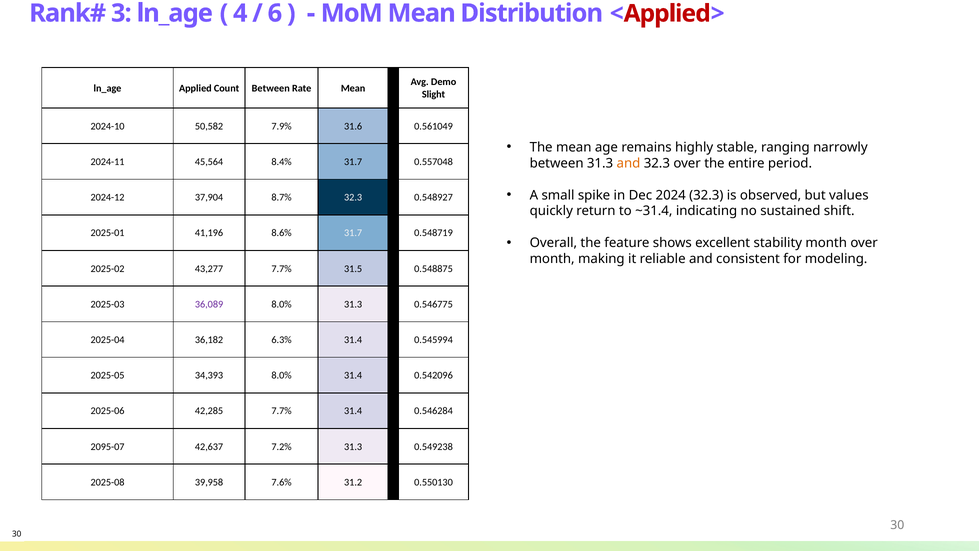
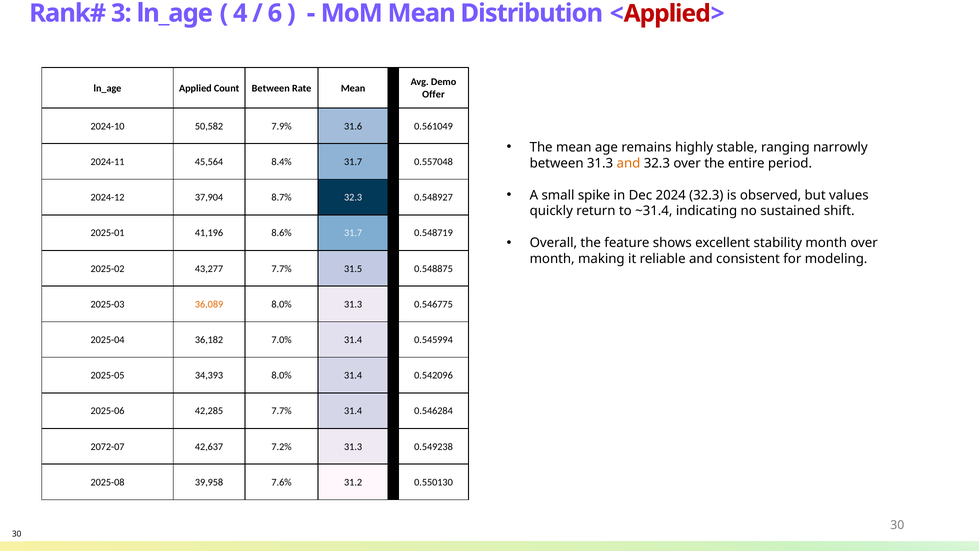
Slight: Slight -> Offer
36,089 colour: purple -> orange
6.3%: 6.3% -> 7.0%
2095-07: 2095-07 -> 2072-07
